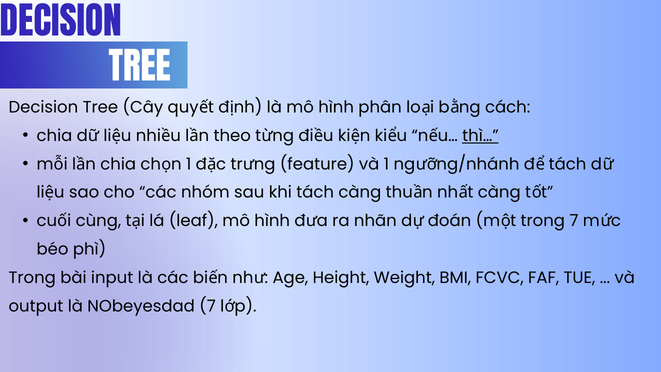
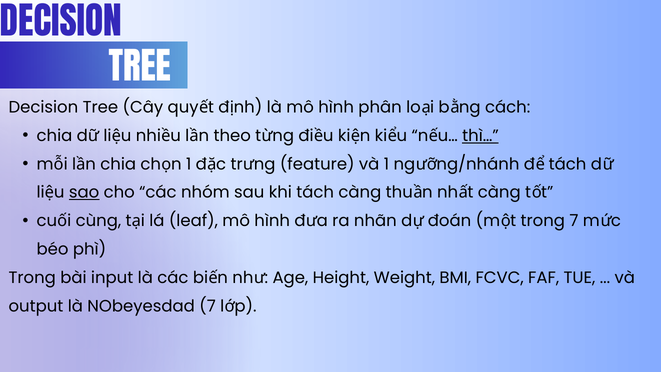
sao underline: none -> present
